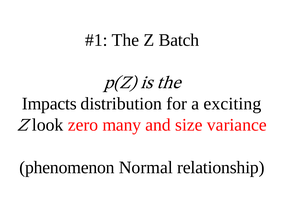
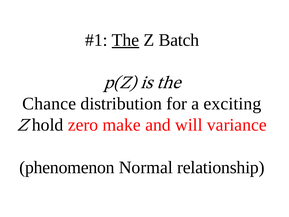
The at (125, 40) underline: none -> present
Impacts: Impacts -> Chance
look: look -> hold
many: many -> make
size: size -> will
